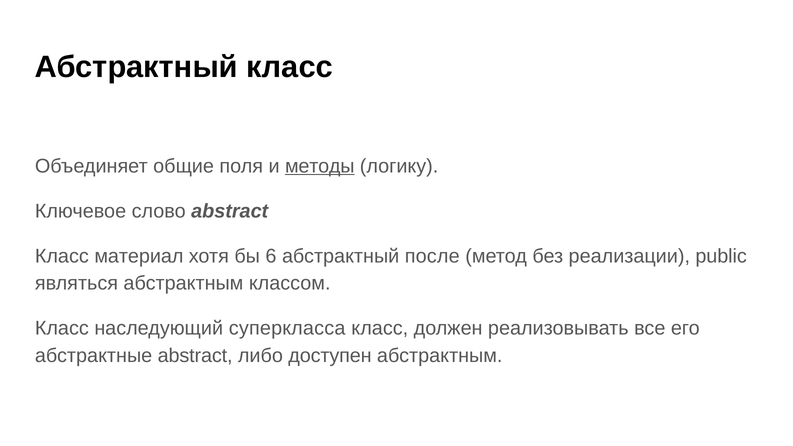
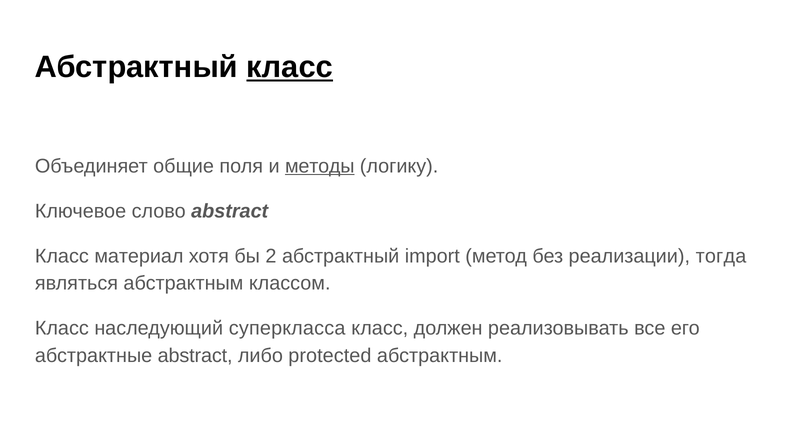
класс at (290, 67) underline: none -> present
6: 6 -> 2
после: после -> import
public: public -> тогда
доступен: доступен -> protected
